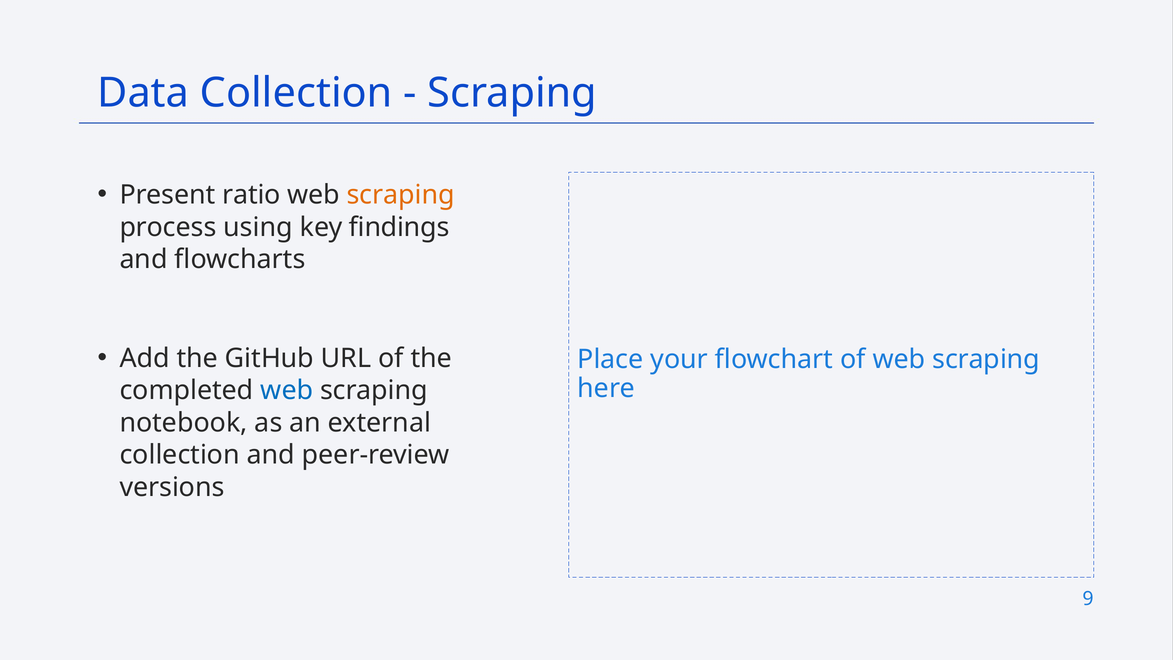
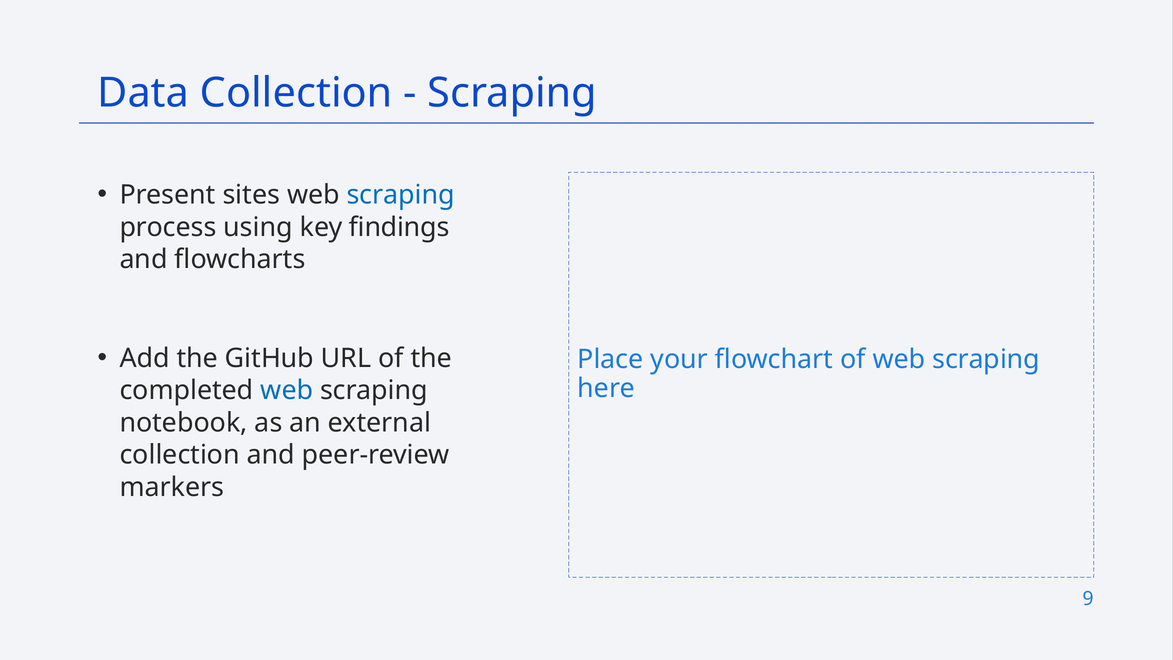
ratio: ratio -> sites
scraping at (401, 195) colour: orange -> blue
versions: versions -> markers
